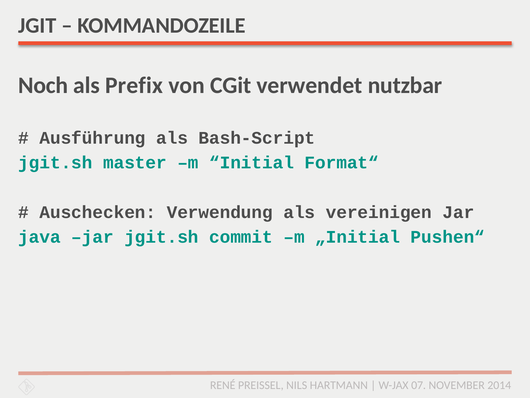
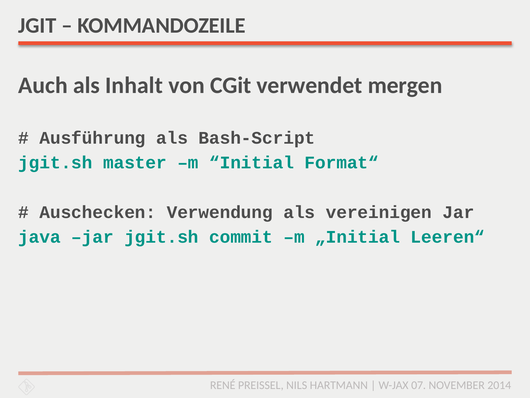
Noch: Noch -> Auch
Prefix: Prefix -> Inhalt
nutzbar: nutzbar -> mergen
Pushen“: Pushen“ -> Leeren“
